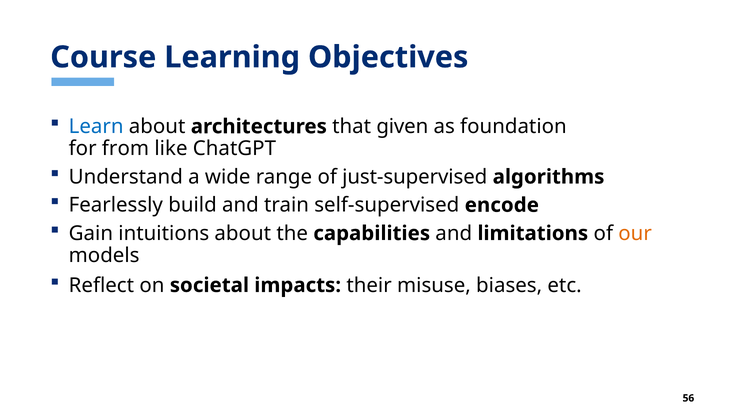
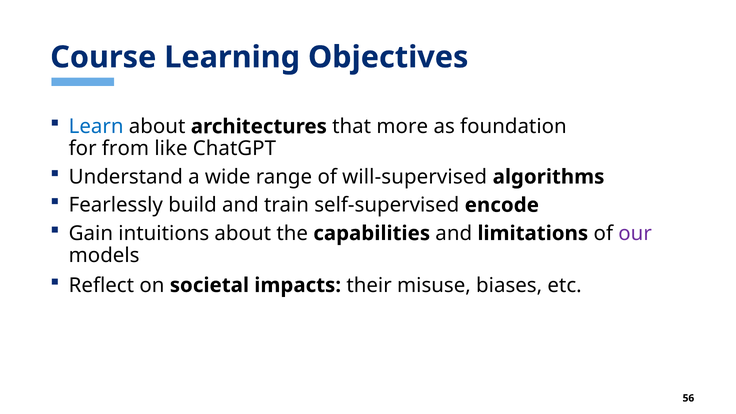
given: given -> more
just-supervised: just-supervised -> will-supervised
our colour: orange -> purple
